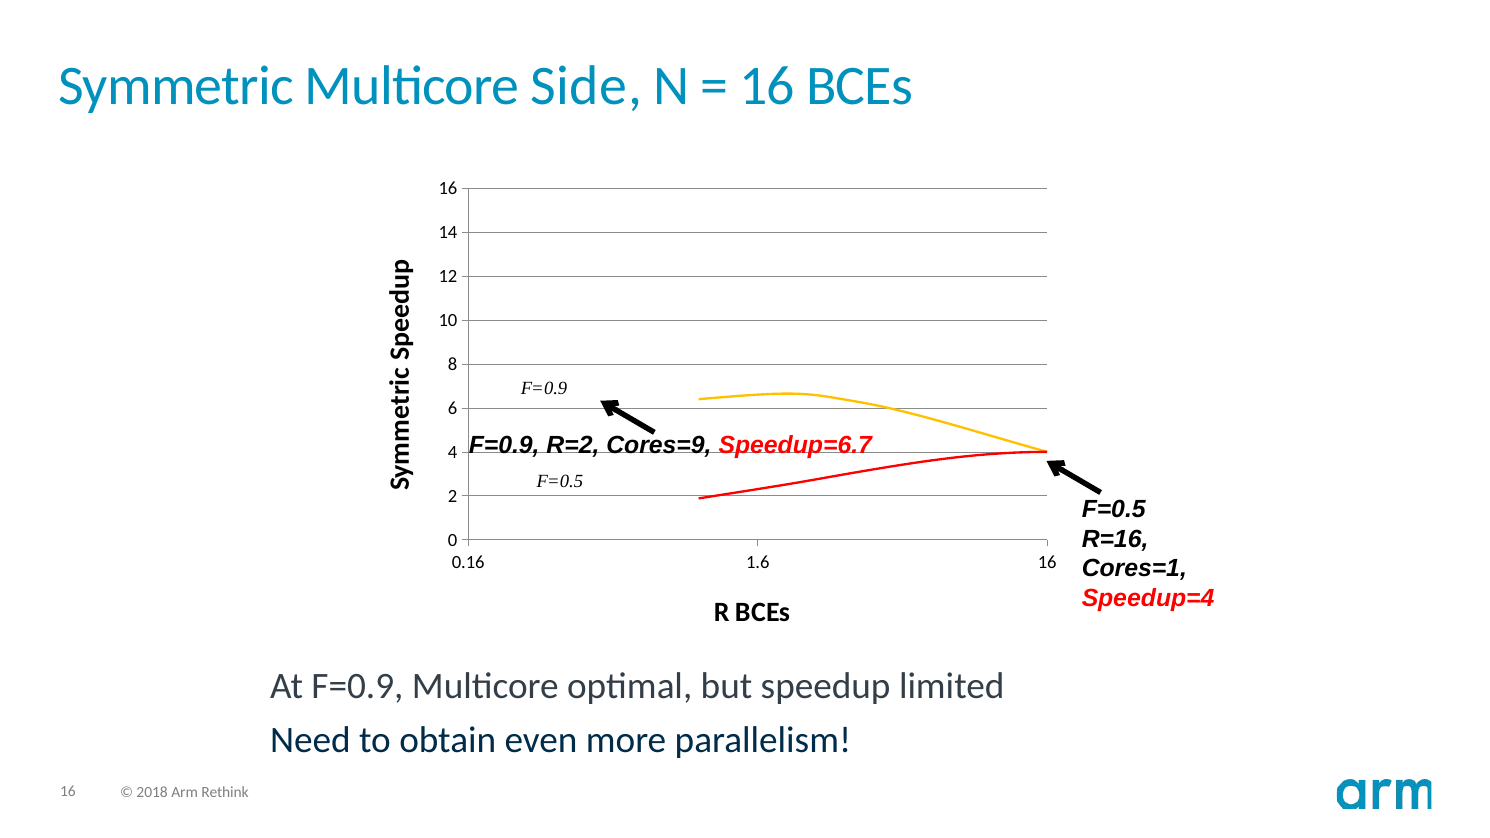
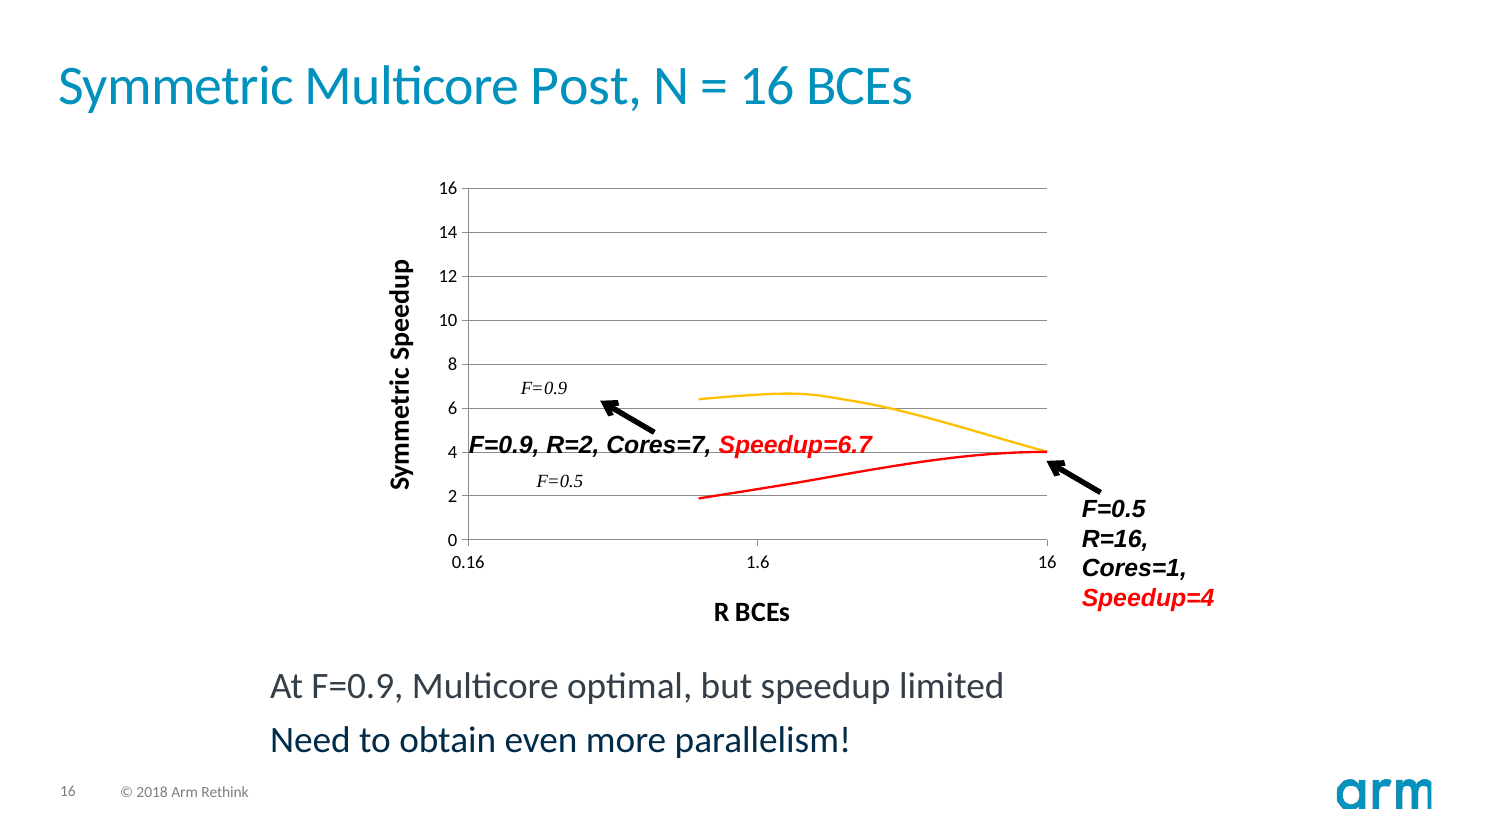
Side: Side -> Post
Cores=9: Cores=9 -> Cores=7
